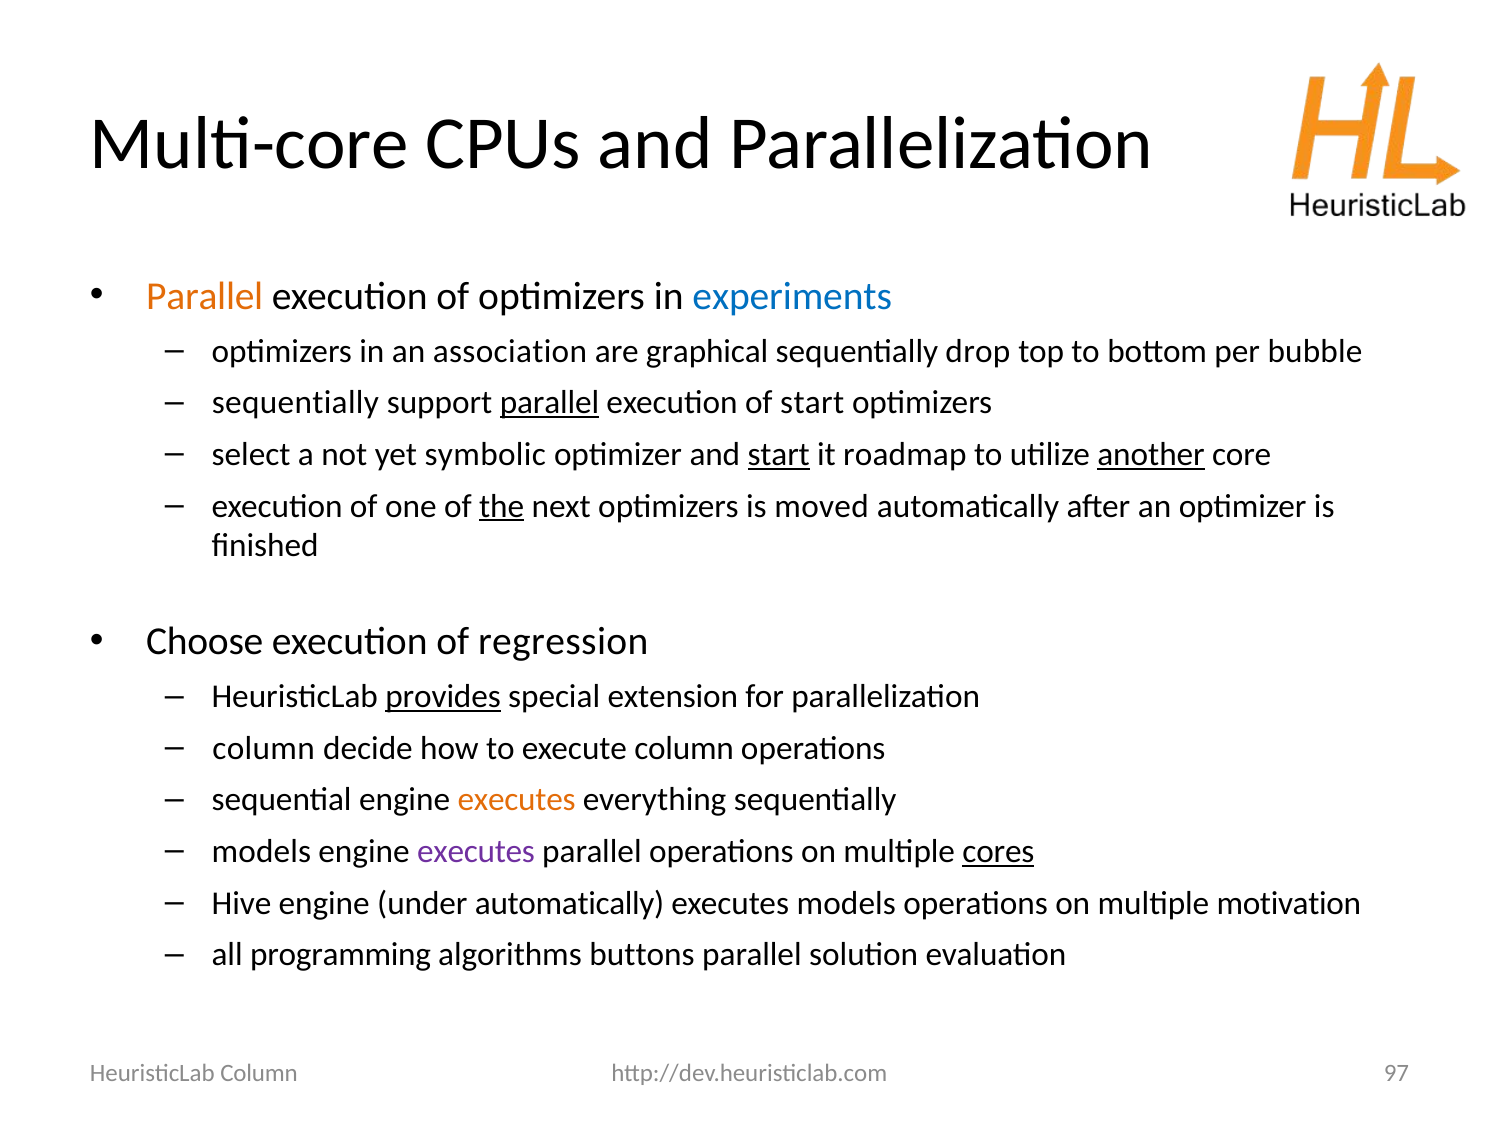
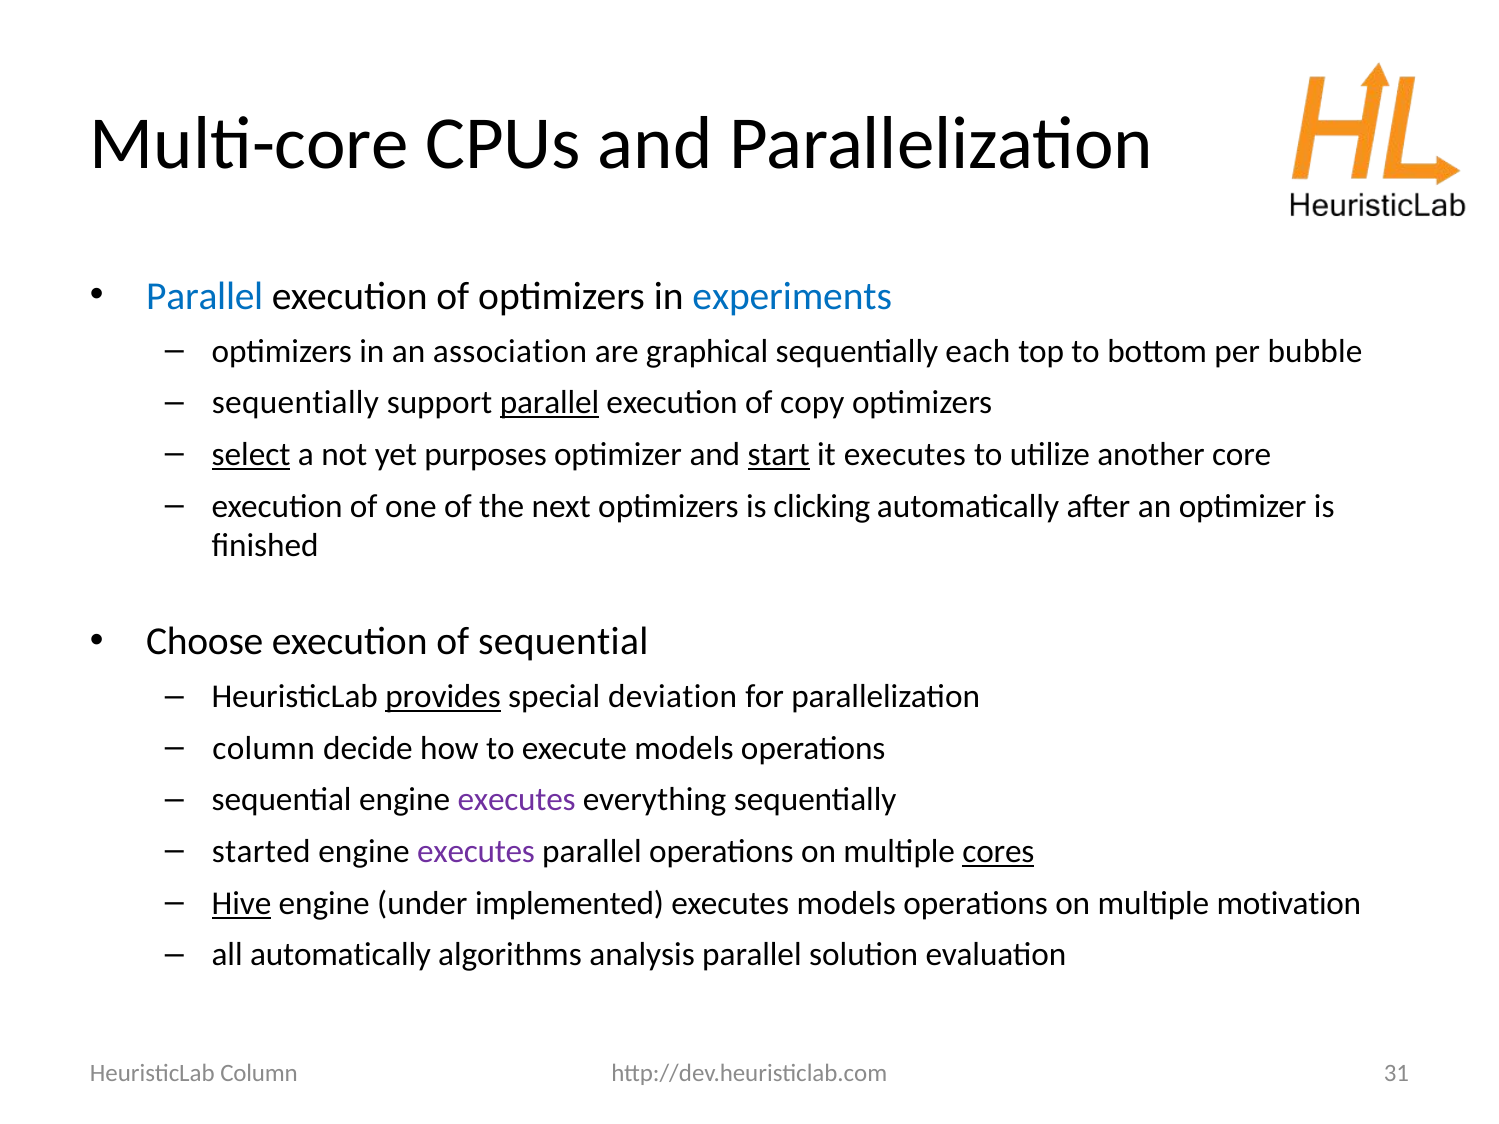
Parallel at (205, 296) colour: orange -> blue
drop: drop -> each
of start: start -> copy
select underline: none -> present
symbolic: symbolic -> purposes
it roadmap: roadmap -> executes
another underline: present -> none
the underline: present -> none
moved: moved -> clicking
of regression: regression -> sequential
extension: extension -> deviation
execute column: column -> models
executes at (517, 800) colour: orange -> purple
models at (261, 852): models -> started
Hive underline: none -> present
under automatically: automatically -> implemented
all programming: programming -> automatically
buttons: buttons -> analysis
97: 97 -> 31
